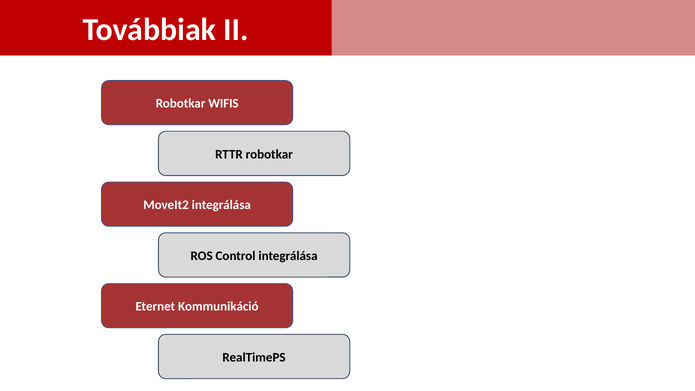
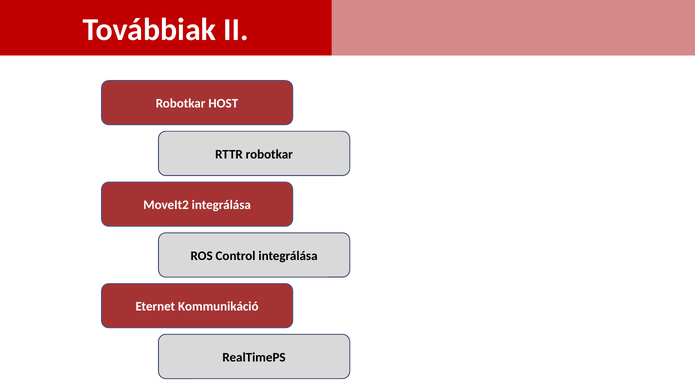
WIFIS: WIFIS -> HOST
